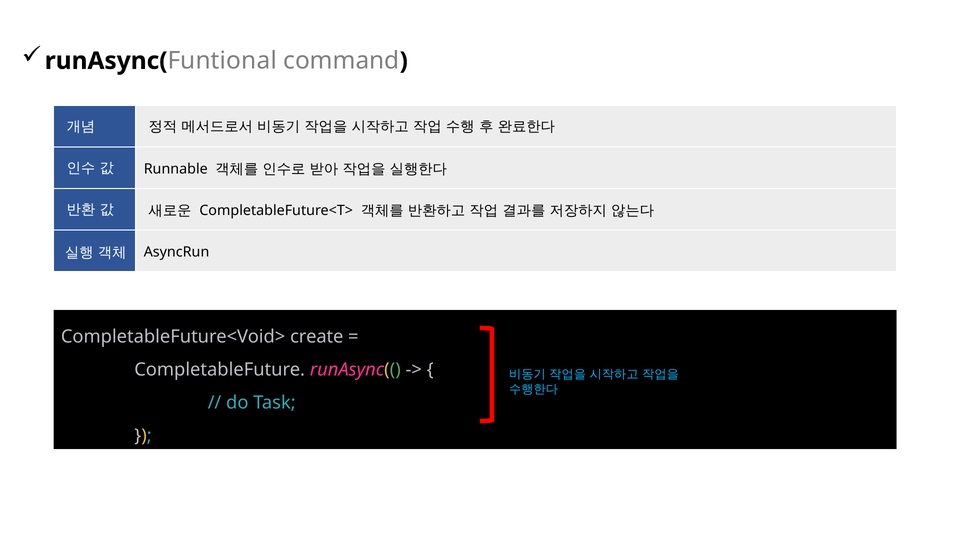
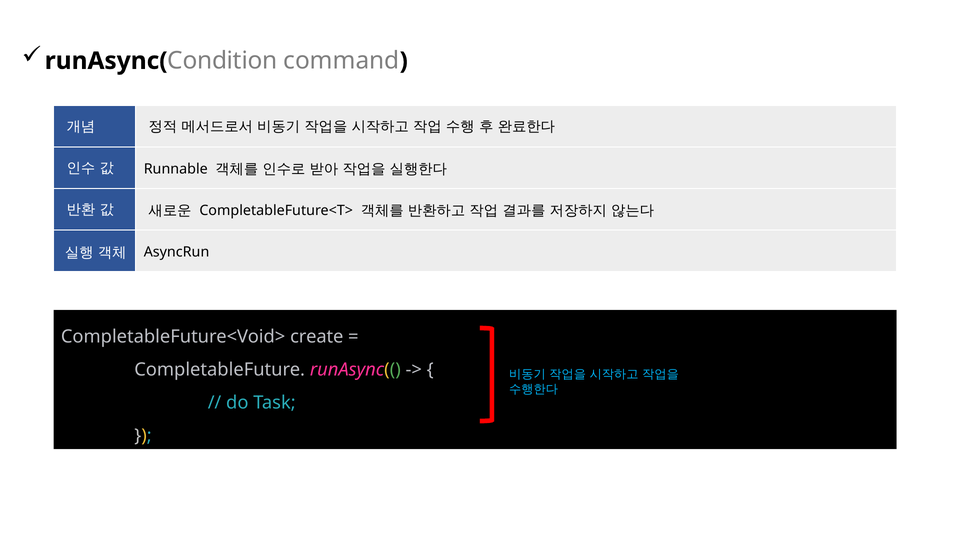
Funtional: Funtional -> Condition
